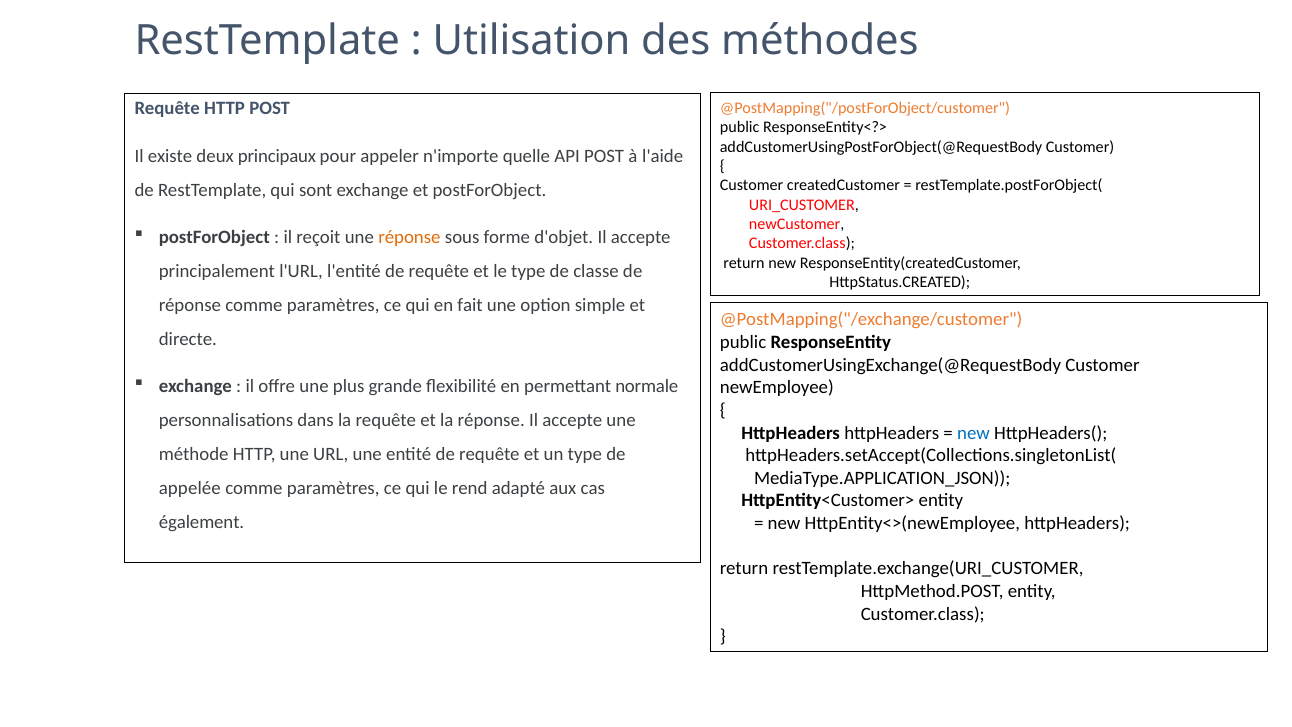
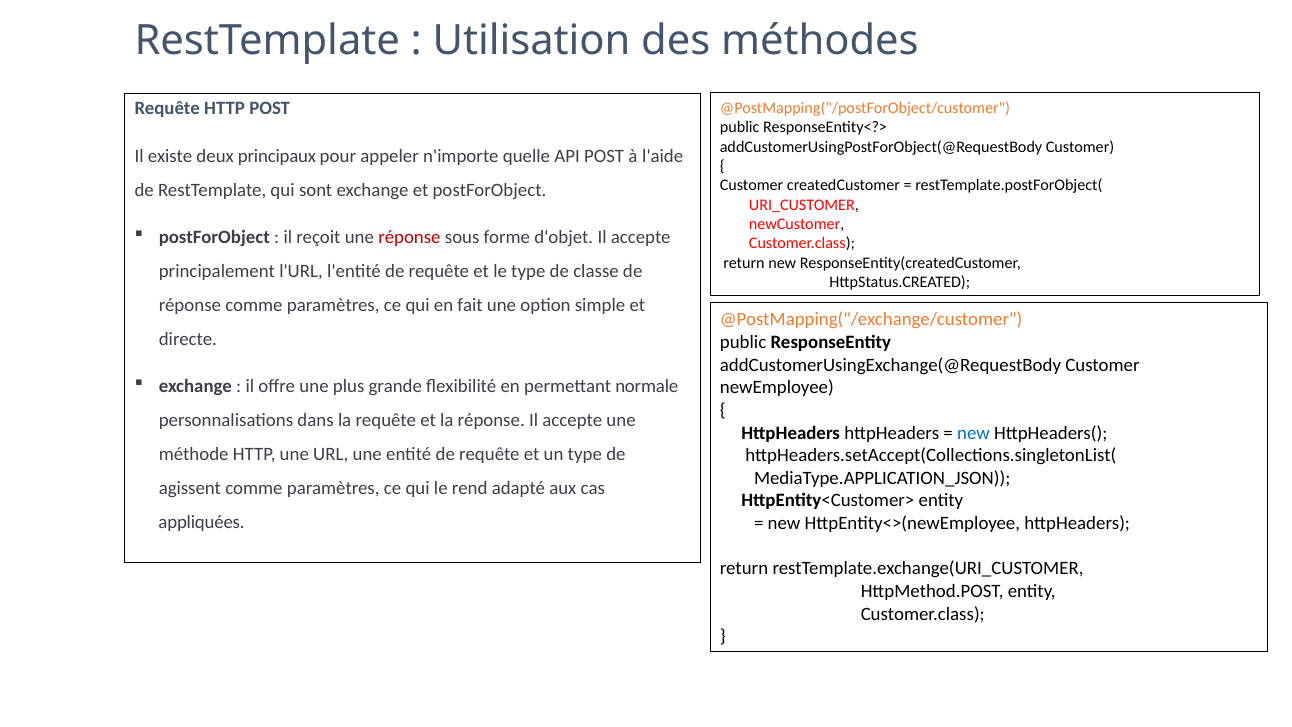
réponse at (409, 237) colour: orange -> red
appelée: appelée -> agissent
également: également -> appliquées
